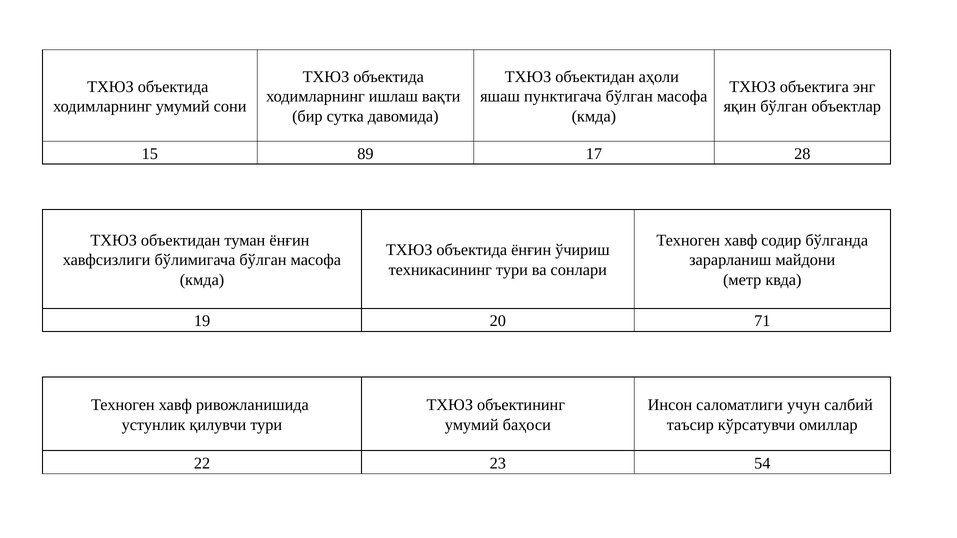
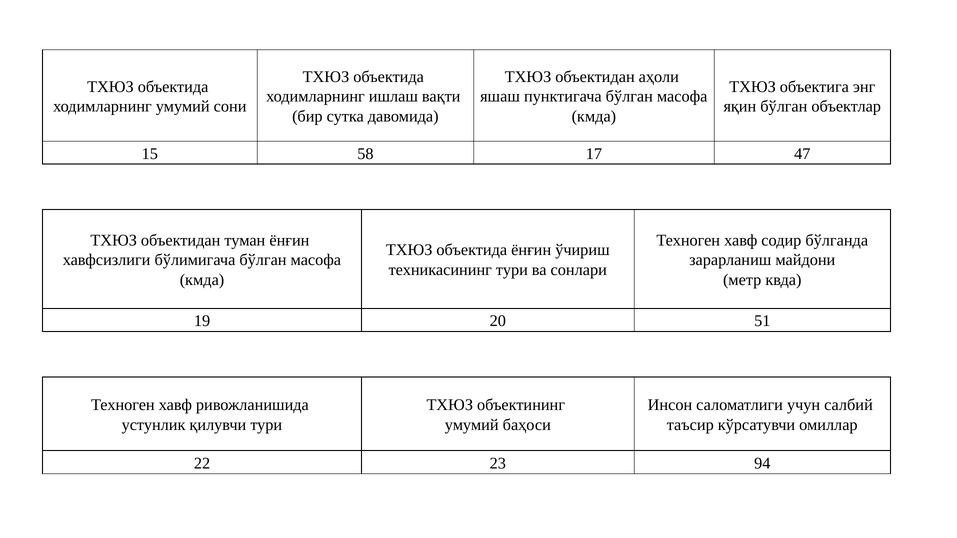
89: 89 -> 58
28: 28 -> 47
71: 71 -> 51
54: 54 -> 94
